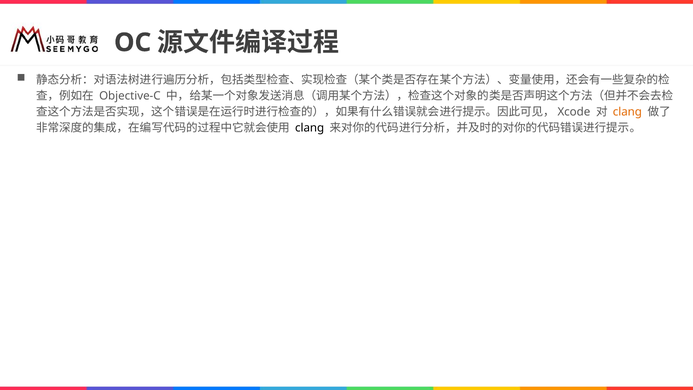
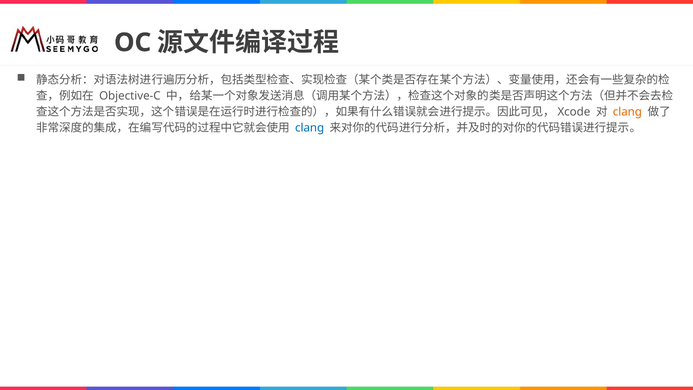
clang at (310, 128) colour: black -> blue
